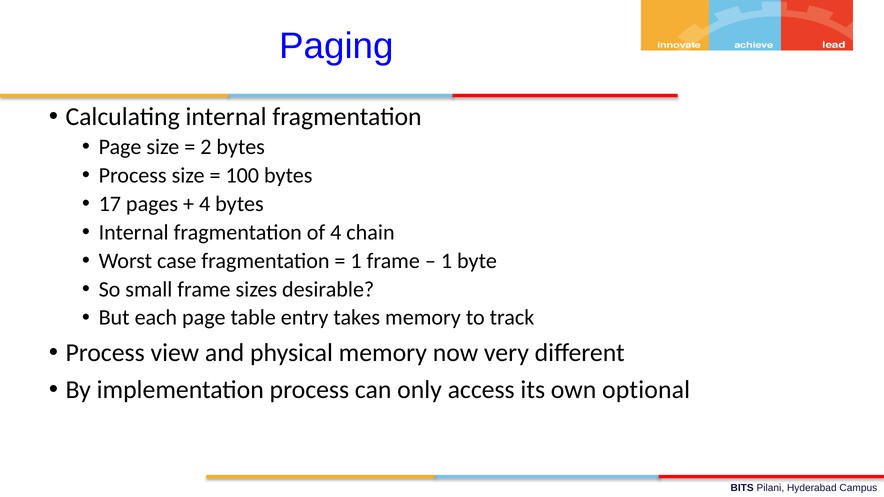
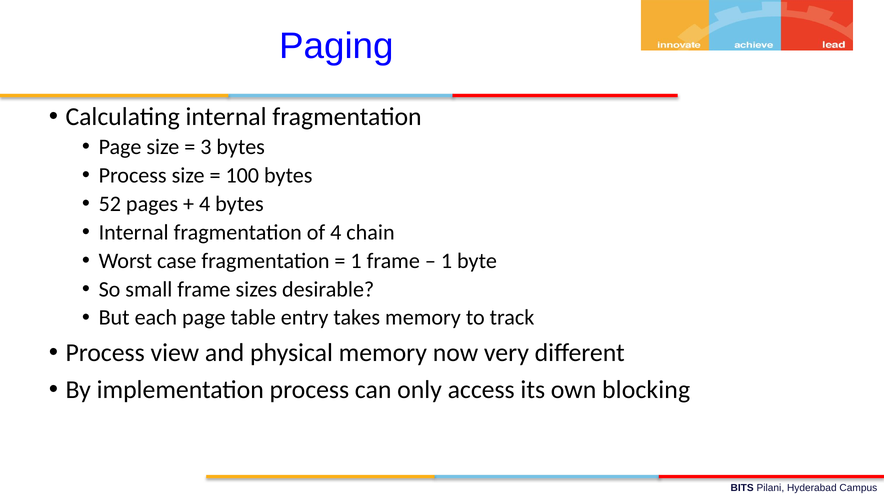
2: 2 -> 3
17: 17 -> 52
optional: optional -> blocking
